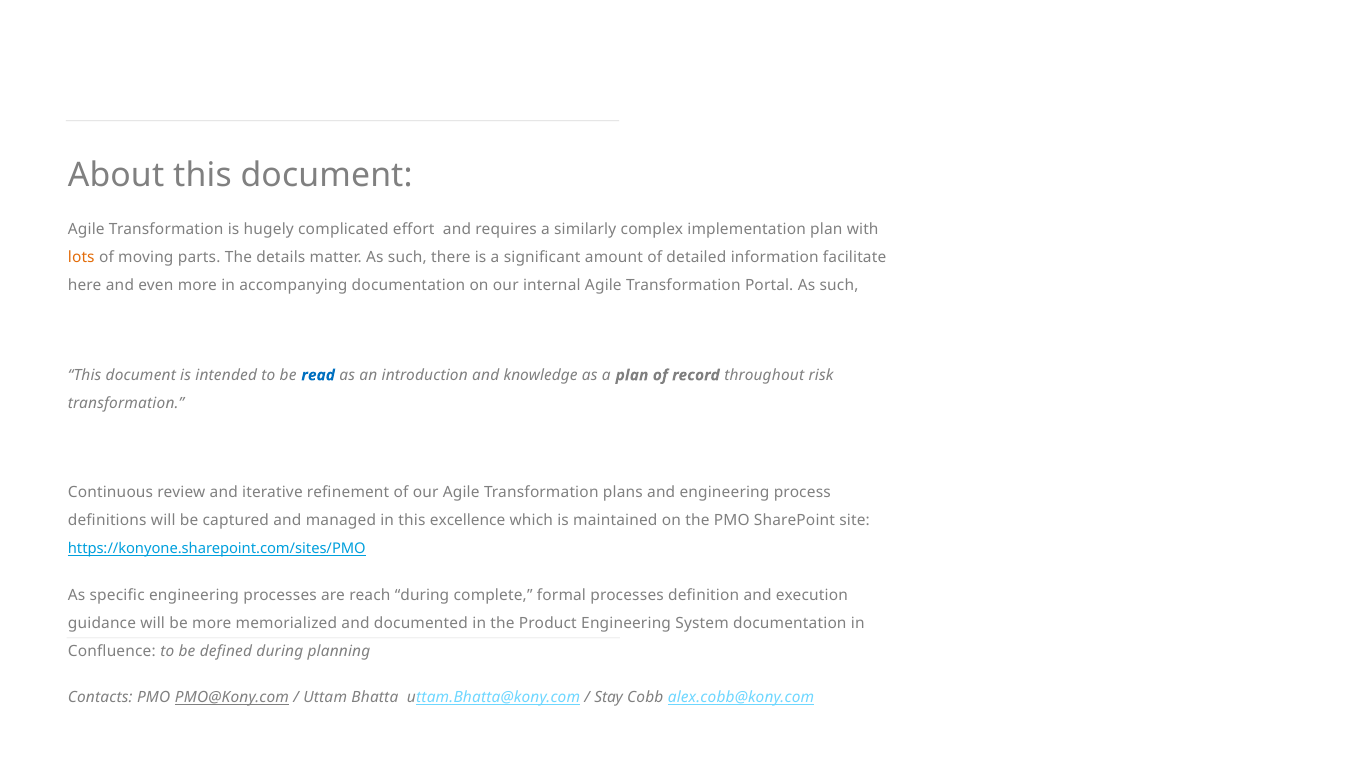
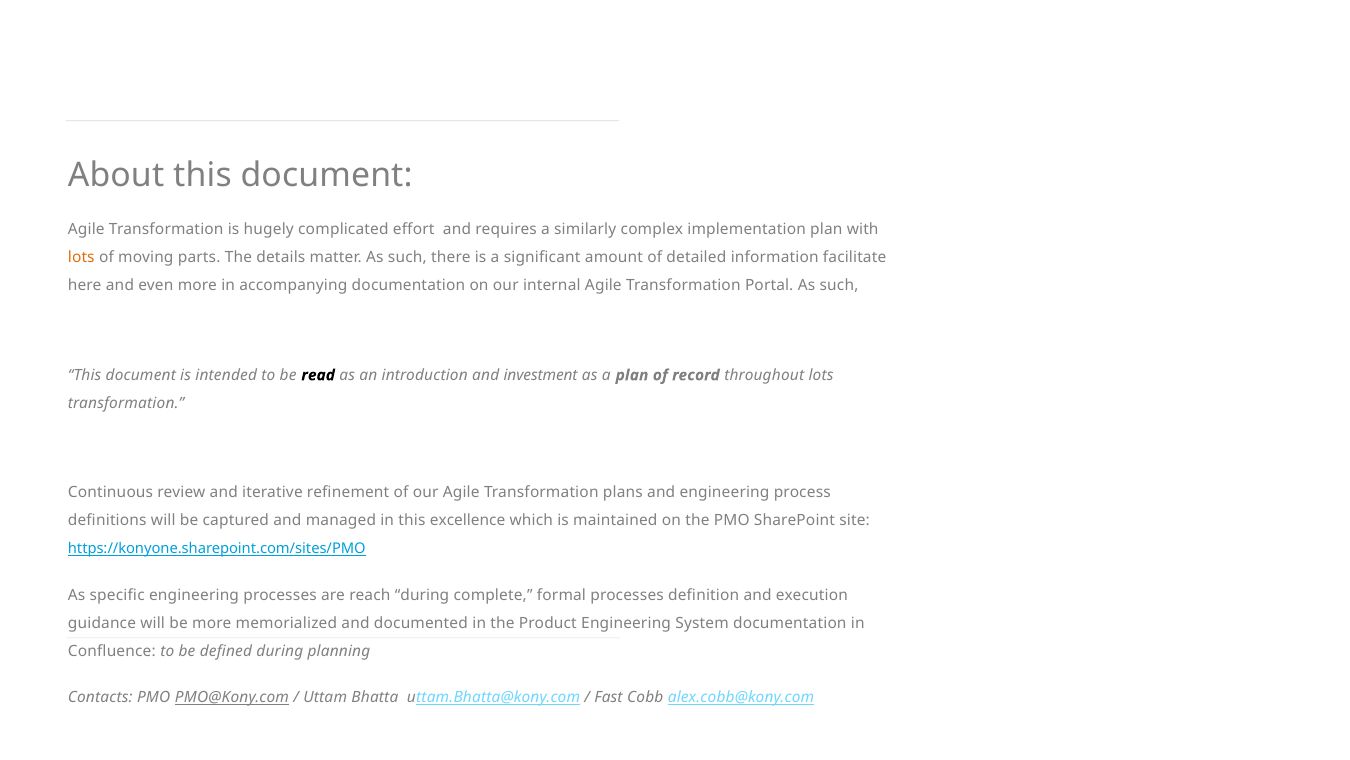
read colour: blue -> black
knowledge: knowledge -> investment
throughout risk: risk -> lots
Stay: Stay -> Fast
